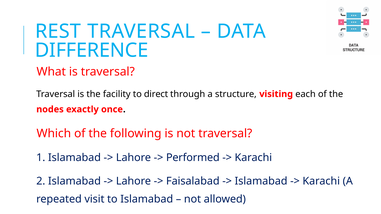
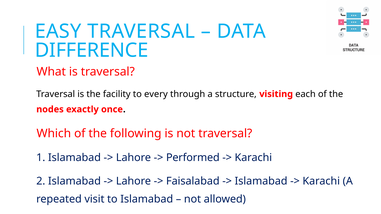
REST: REST -> EASY
direct: direct -> every
